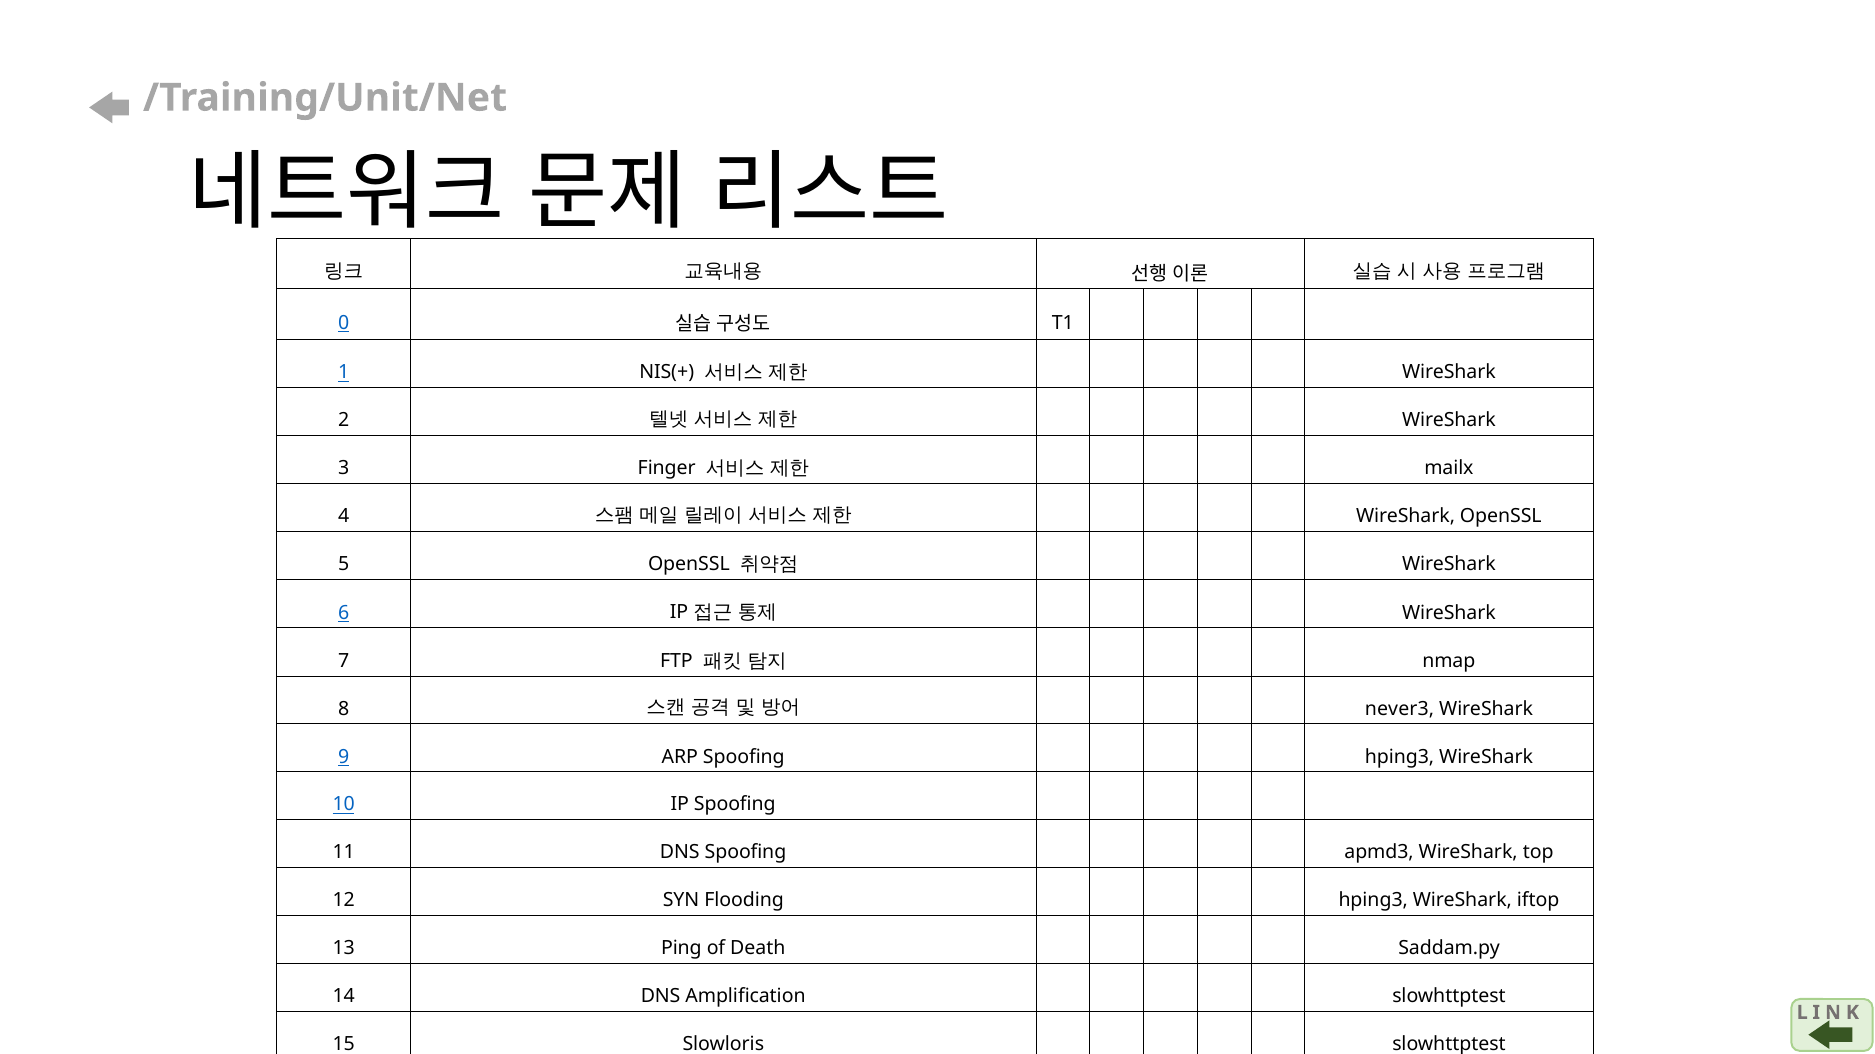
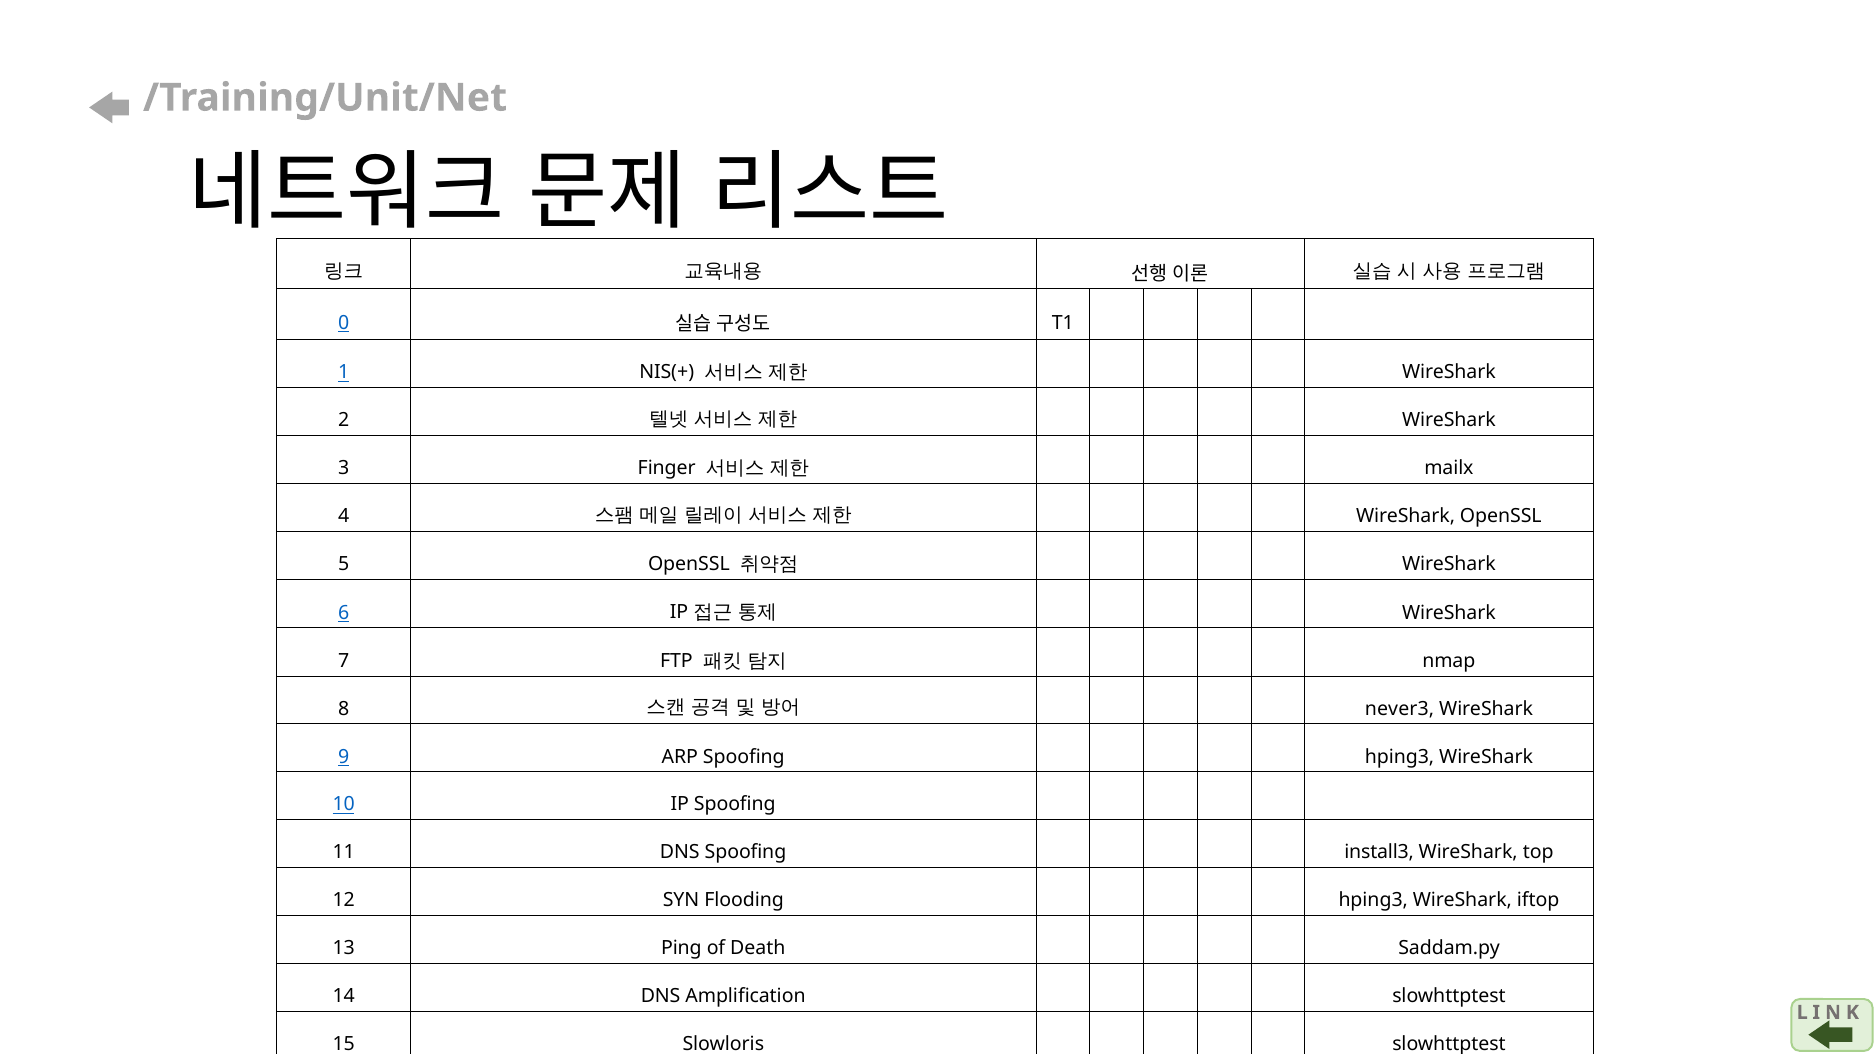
apmd3: apmd3 -> install3
